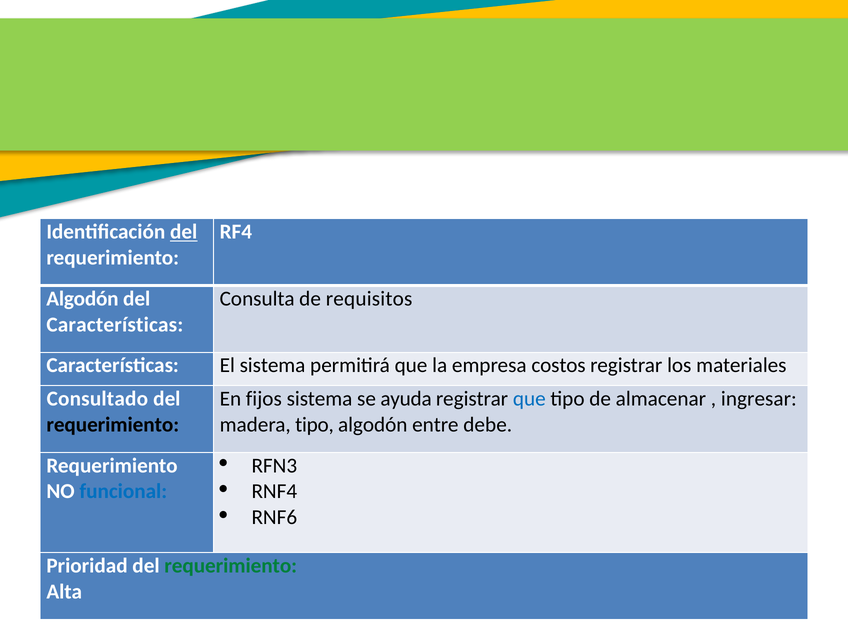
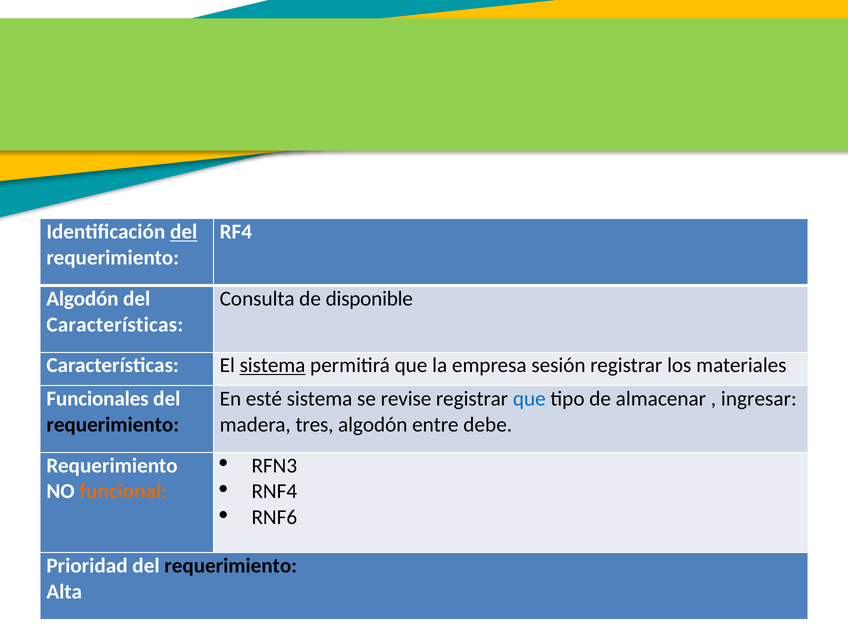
requisitos: requisitos -> disponible
sistema at (273, 365) underline: none -> present
costos: costos -> sesión
Consultado: Consultado -> Funcionales
fijos: fijos -> esté
ayuda: ayuda -> revise
madera tipo: tipo -> tres
funcional colour: blue -> orange
requerimiento at (231, 566) colour: green -> black
